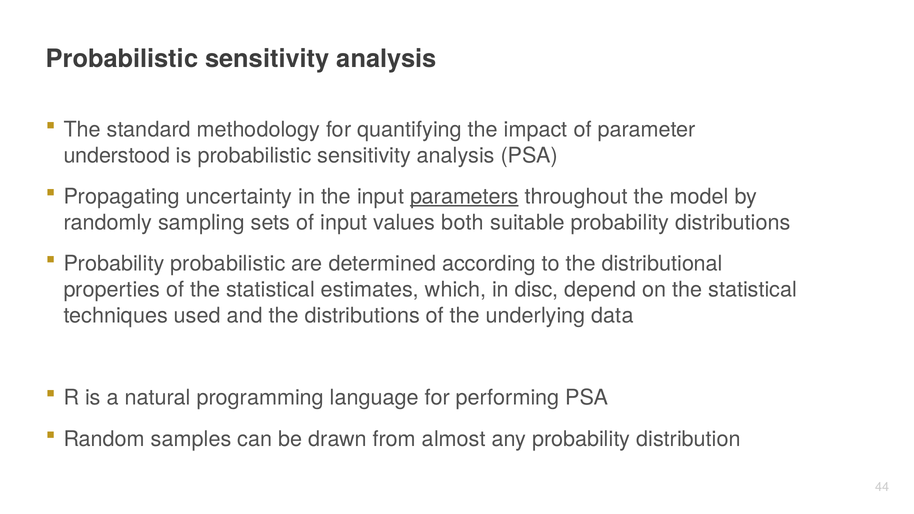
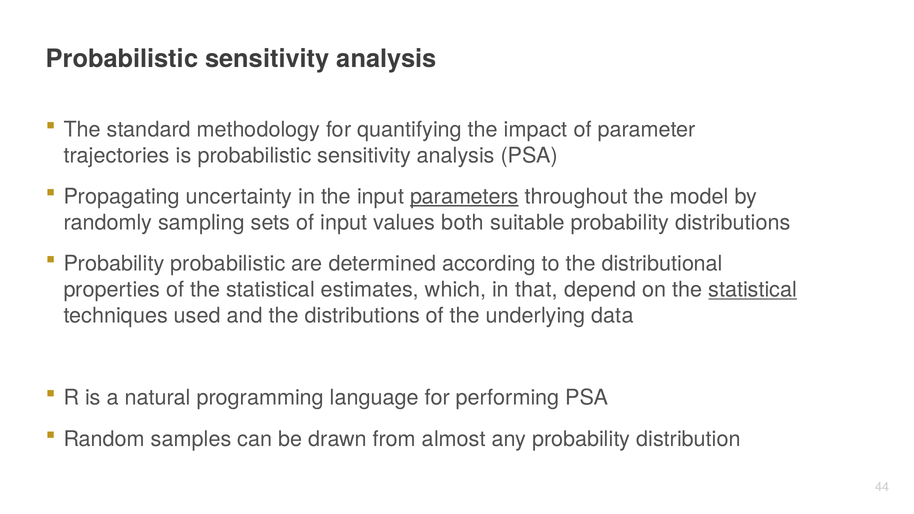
understood: understood -> trajectories
disc: disc -> that
statistical at (753, 290) underline: none -> present
